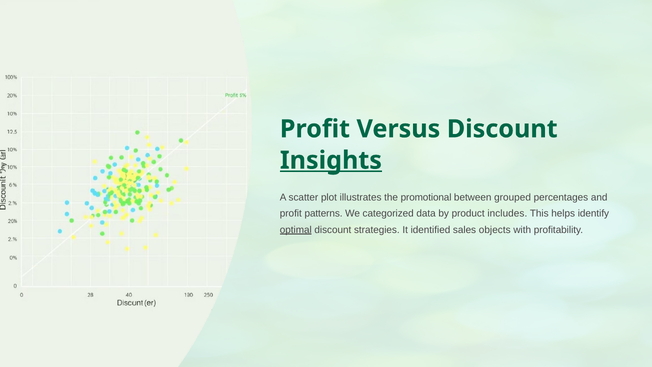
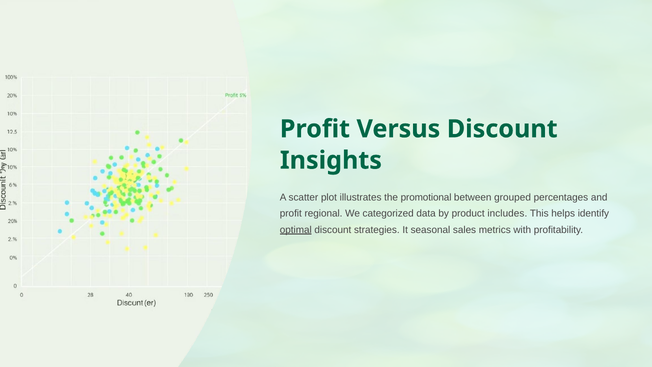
Insights underline: present -> none
patterns: patterns -> regional
identified: identified -> seasonal
objects: objects -> metrics
